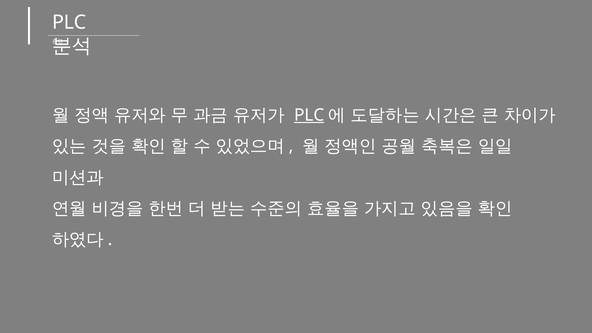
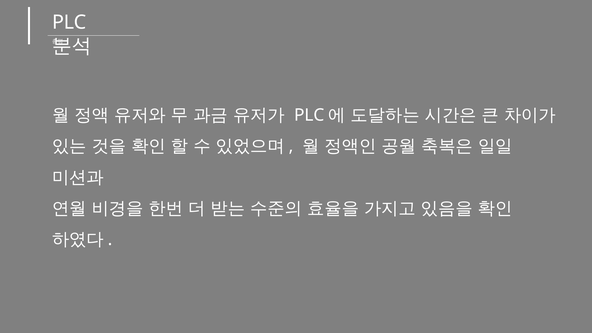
PLC at (309, 115) underline: present -> none
